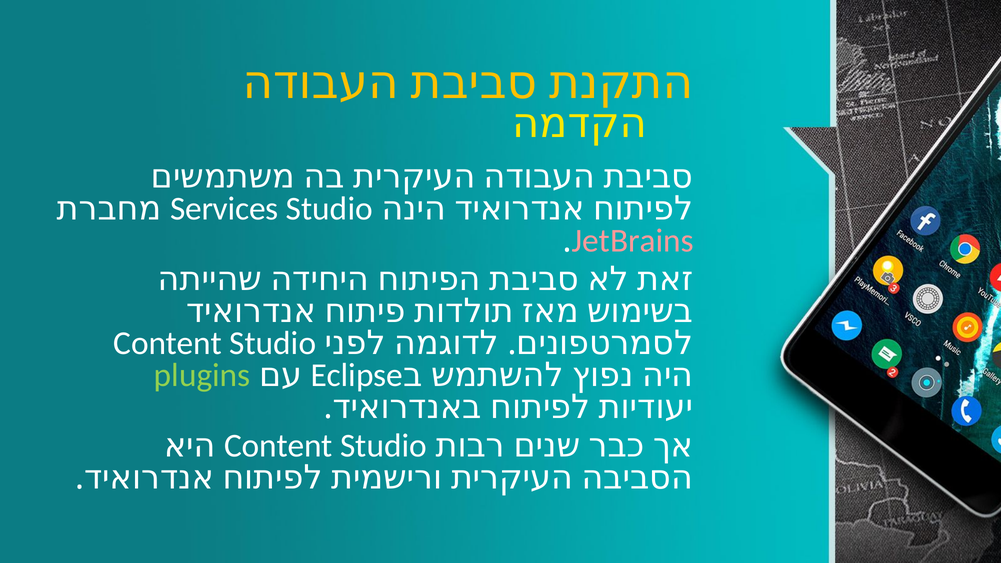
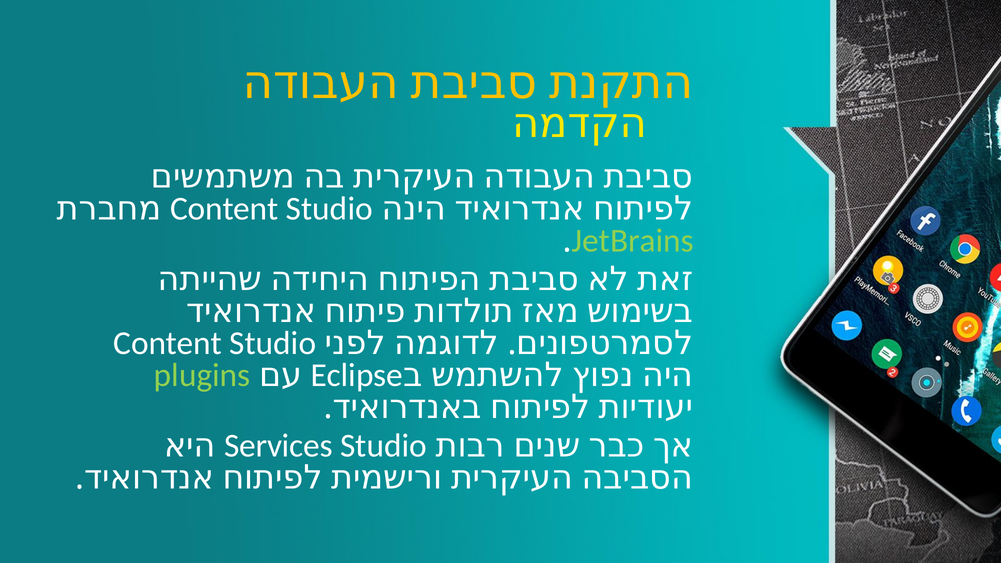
Services at (224, 209): Services -> Content
JetBrains colour: pink -> light green
Content at (278, 446): Content -> Services
